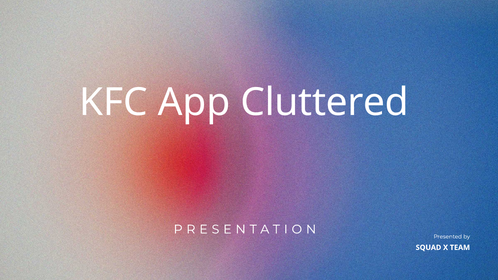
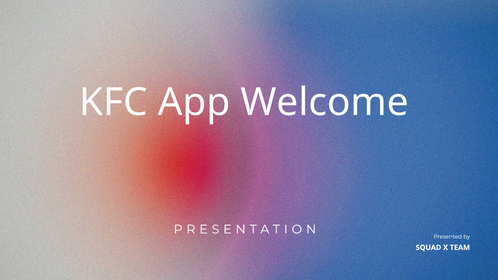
Cluttered: Cluttered -> Welcome
